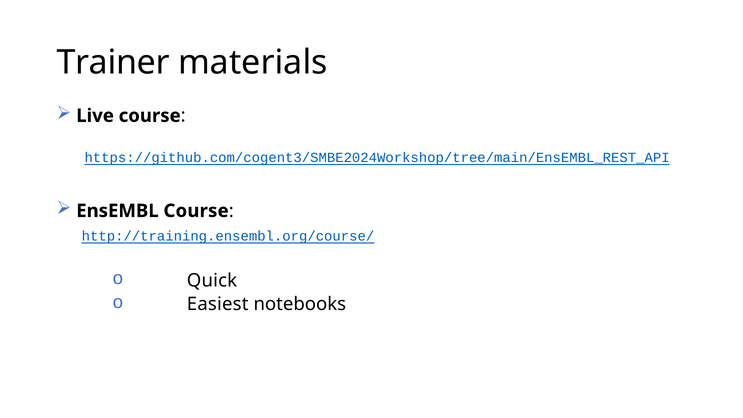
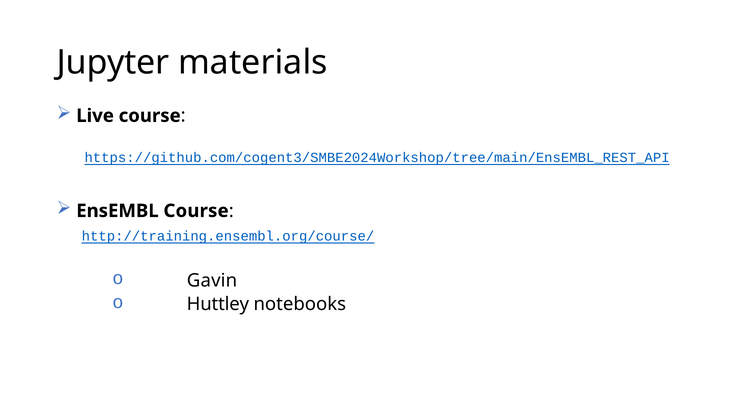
Trainer: Trainer -> Jupyter
Quick: Quick -> Gavin
Easiest: Easiest -> Huttley
